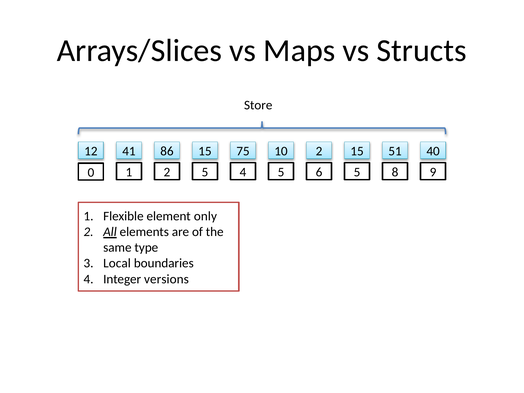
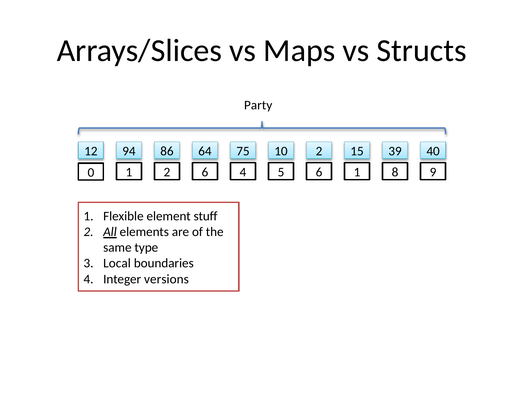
Store: Store -> Party
41: 41 -> 94
86 15: 15 -> 64
51: 51 -> 39
2 5: 5 -> 6
6 5: 5 -> 1
only: only -> stuff
